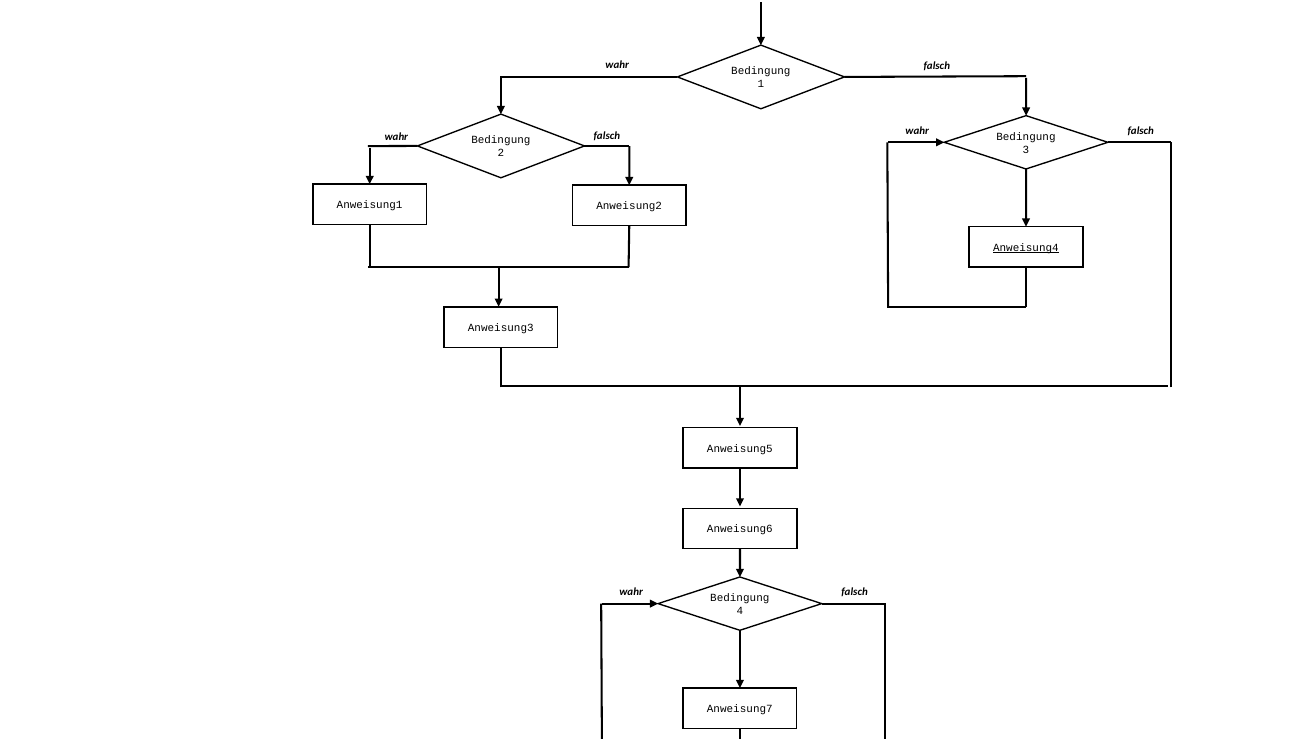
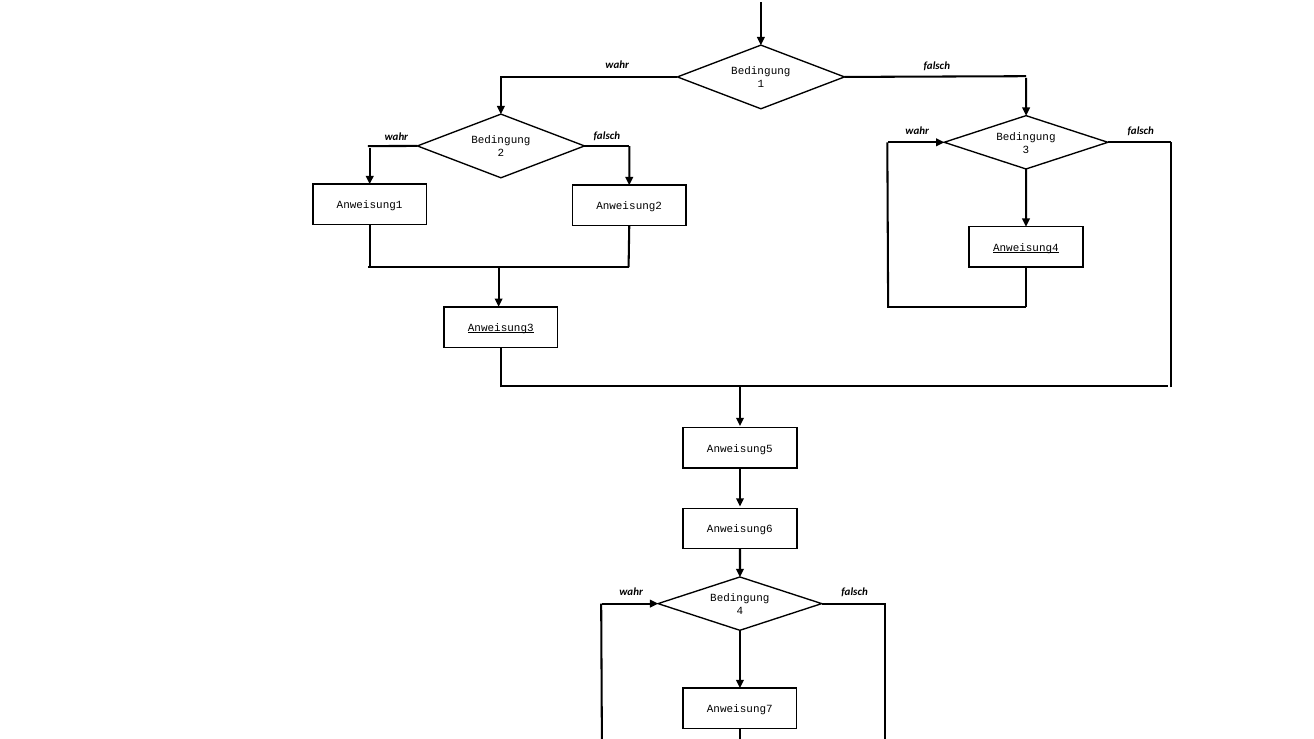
Anweisung3 underline: none -> present
